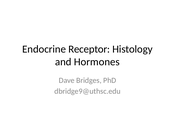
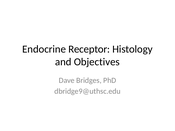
Hormones: Hormones -> Objectives
